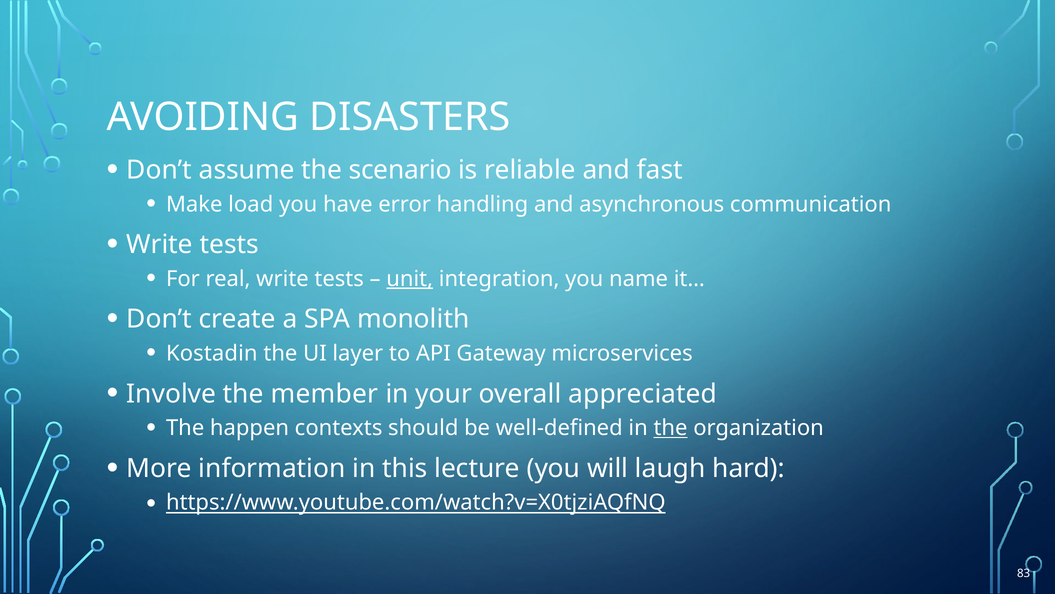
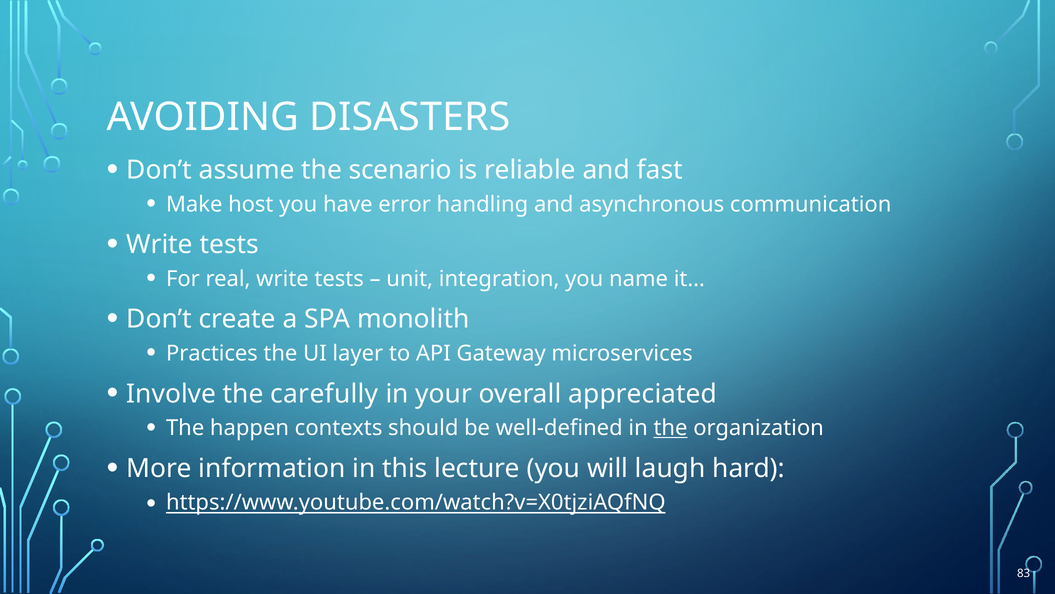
load: load -> host
unit underline: present -> none
Kostadin: Kostadin -> Practices
member: member -> carefully
